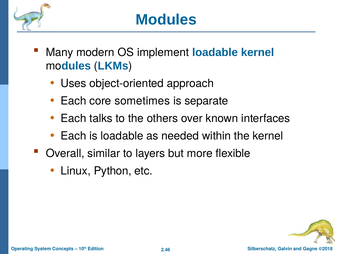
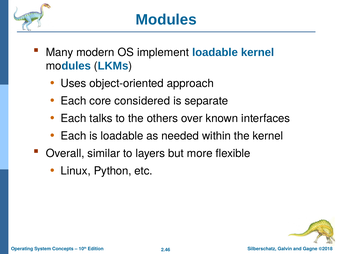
sometimes: sometimes -> considered
